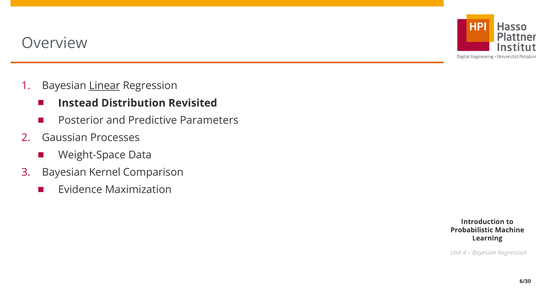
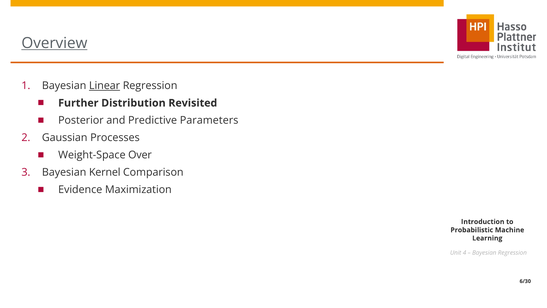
Overview underline: none -> present
Instead: Instead -> Further
Data: Data -> Over
